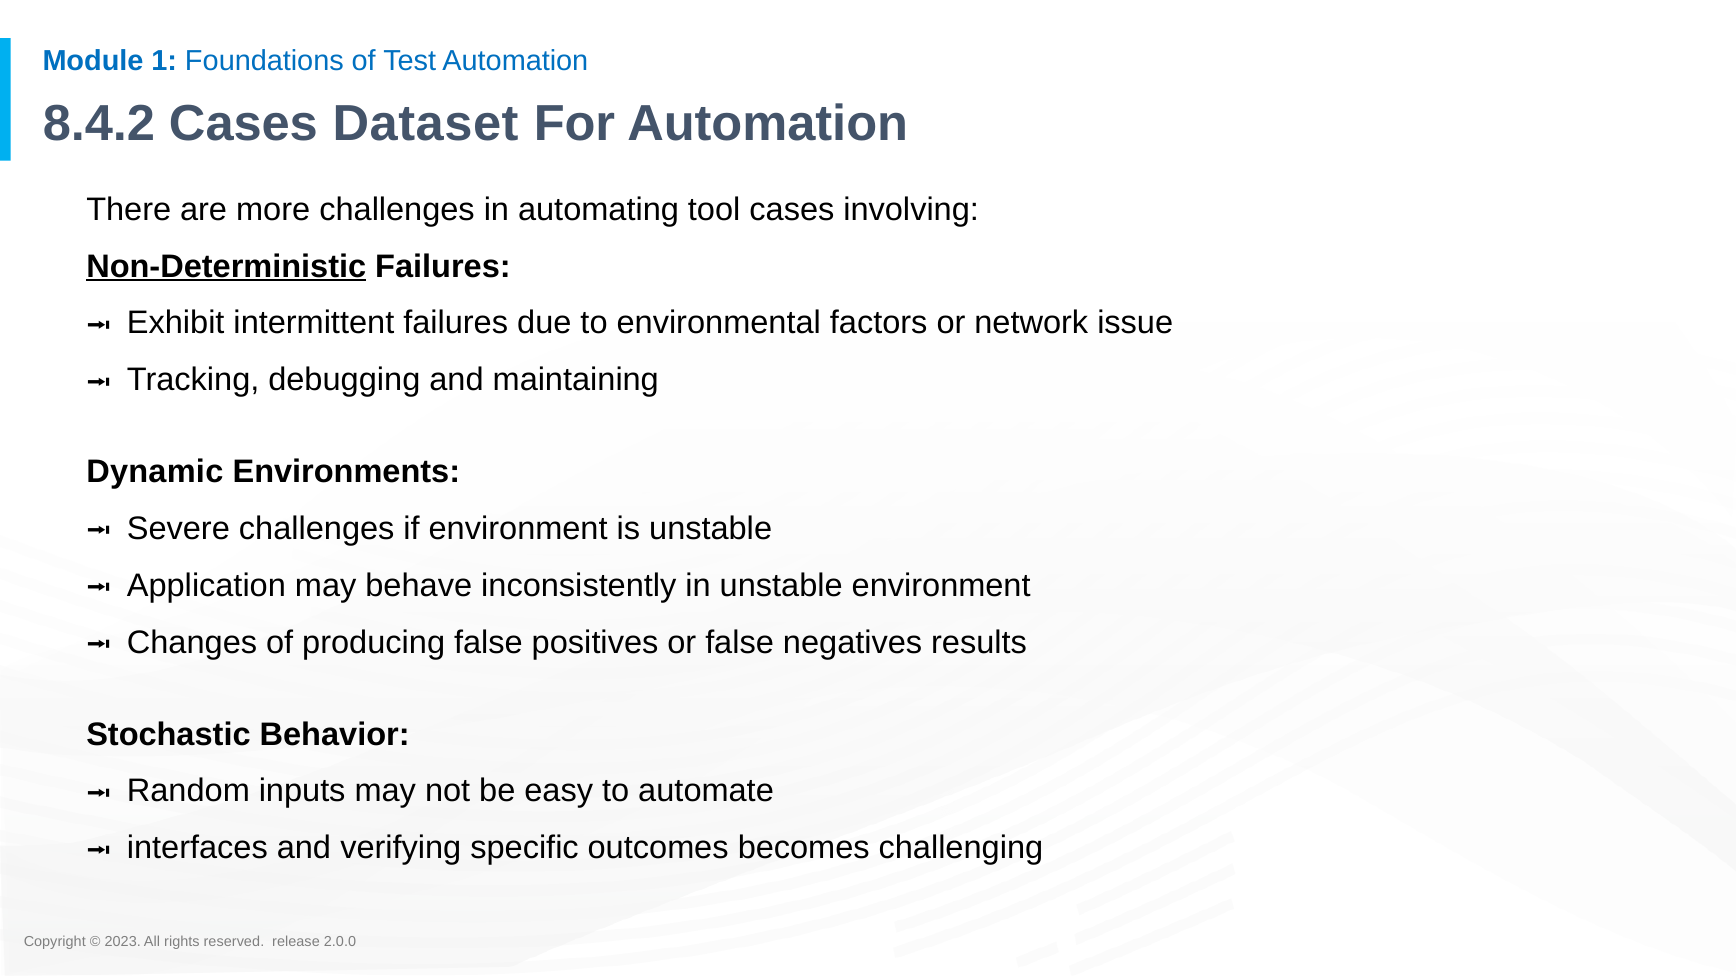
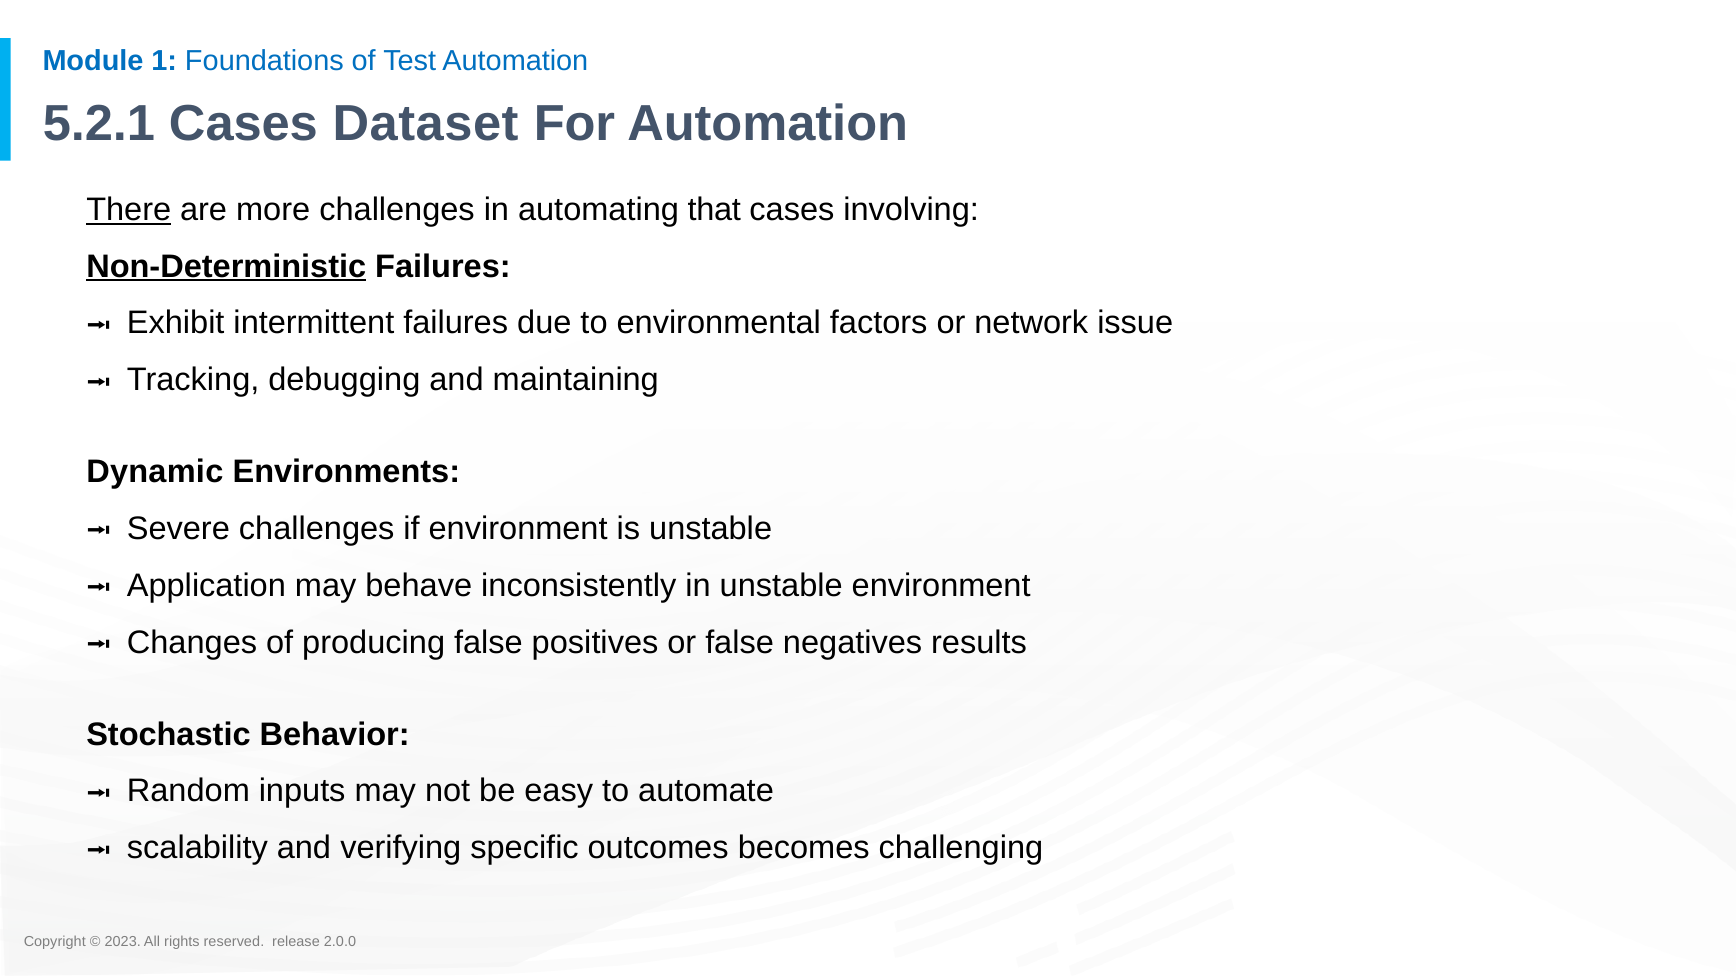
8.4.2: 8.4.2 -> 5.2.1
There underline: none -> present
tool: tool -> that
interfaces: interfaces -> scalability
